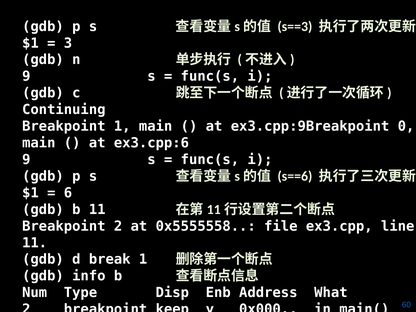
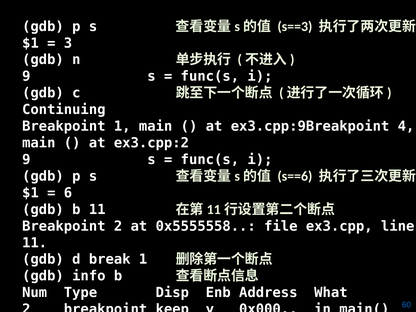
0: 0 -> 4
ex3.cpp:6: ex3.cpp:6 -> ex3.cpp:2
